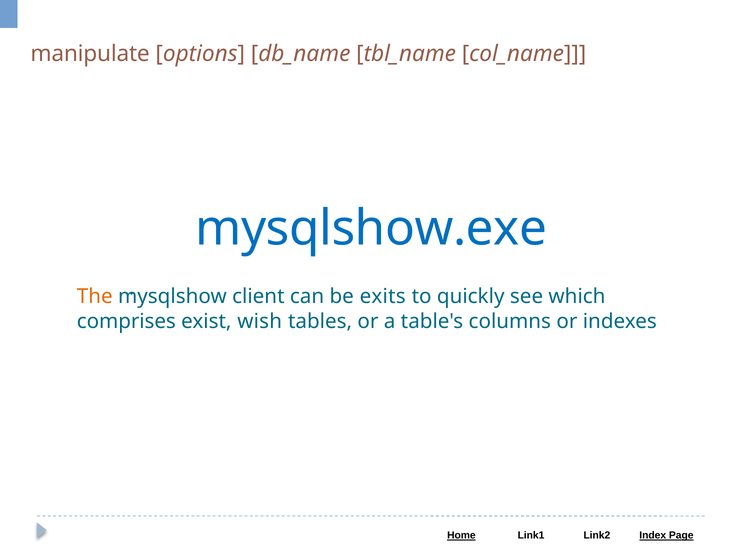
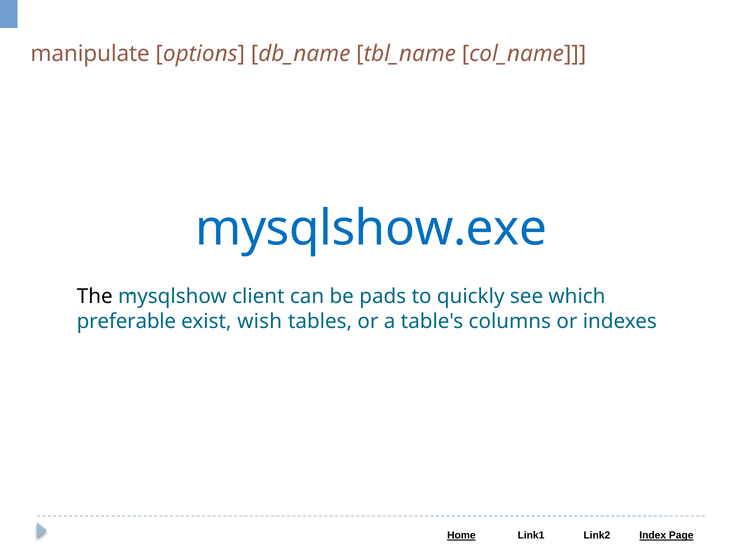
The colour: orange -> black
exits: exits -> pads
comprises: comprises -> preferable
